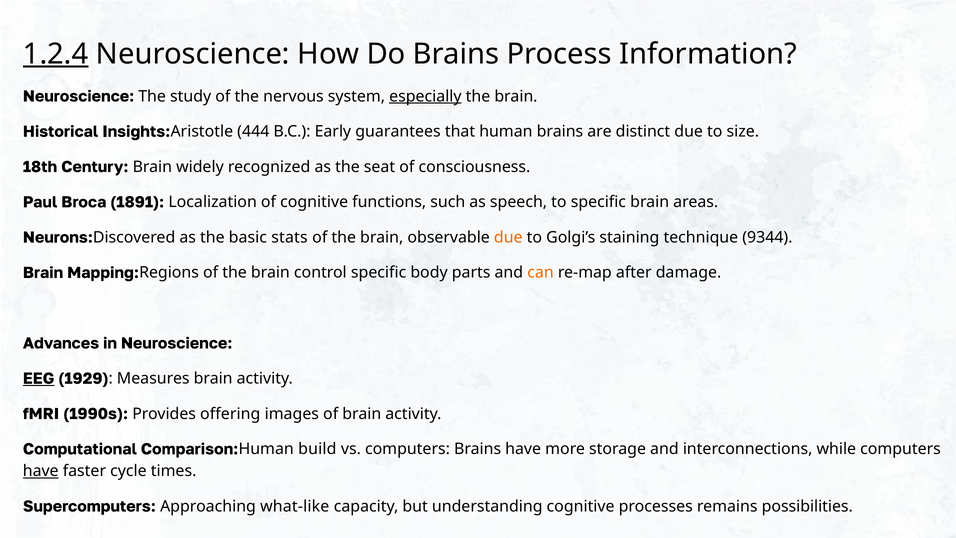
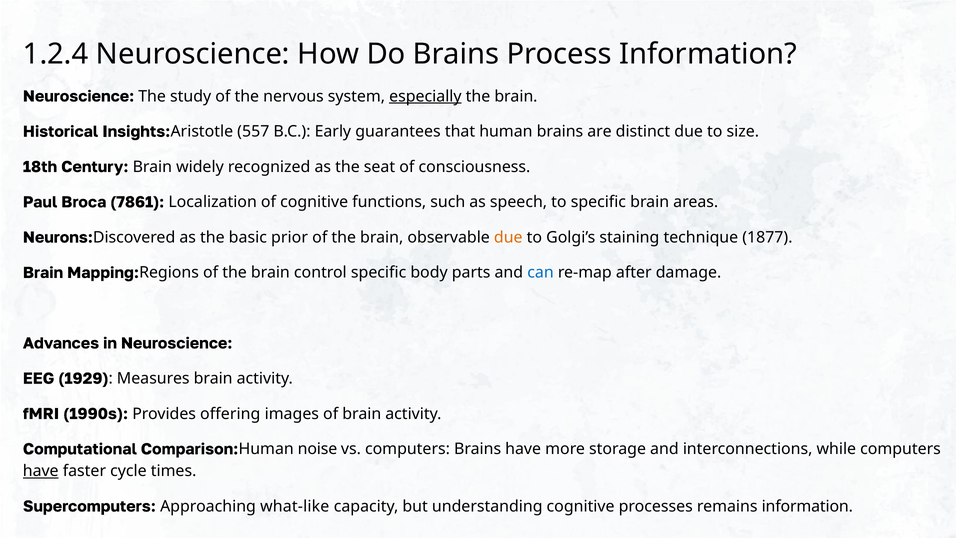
1.2.4 underline: present -> none
444: 444 -> 557
1891: 1891 -> 7861
stats: stats -> prior
9344: 9344 -> 1877
can colour: orange -> blue
EEG underline: present -> none
build: build -> noise
remains possibilities: possibilities -> information
